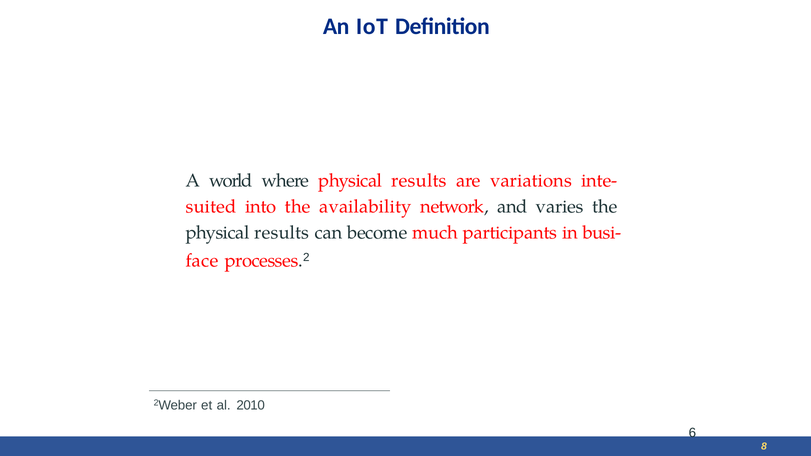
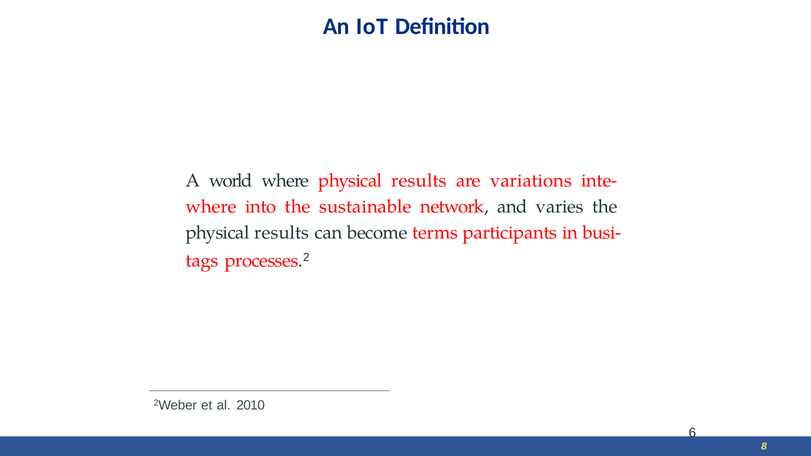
suited at (211, 207): suited -> where
availability: availability -> sustainable
much: much -> terms
face: face -> tags
